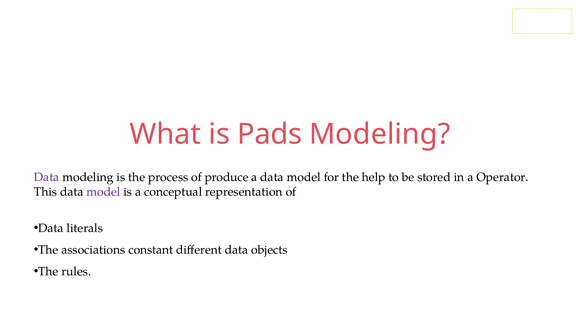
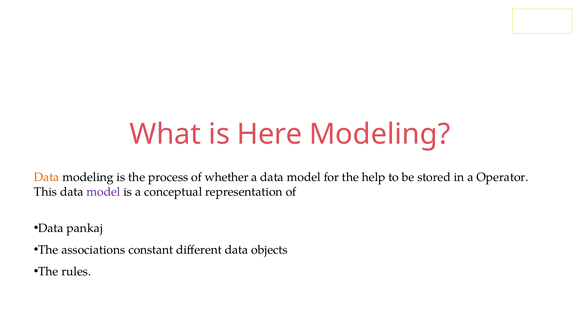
Pads: Pads -> Here
Data at (47, 177) colour: purple -> orange
produce: produce -> whether
literals: literals -> pankaj
